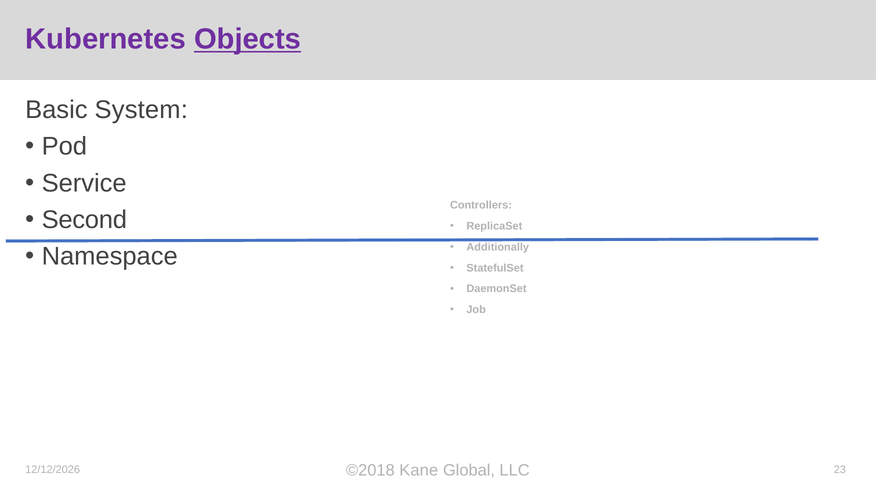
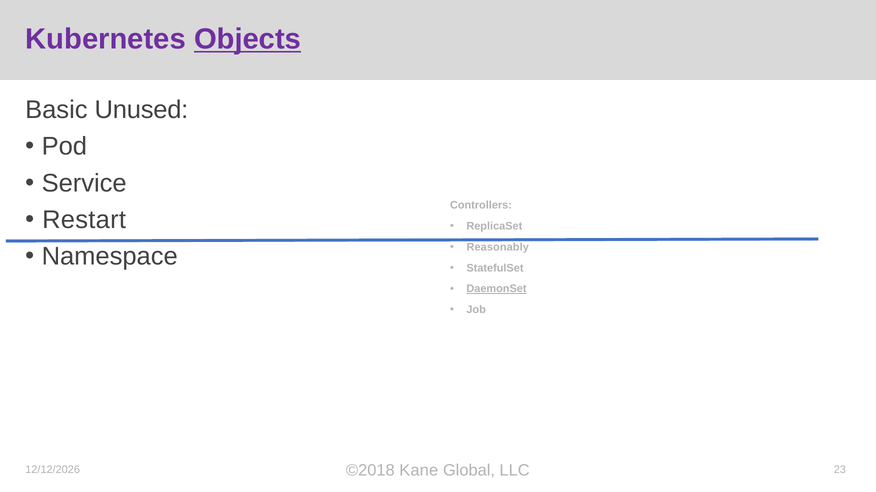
System: System -> Unused
Second: Second -> Restart
Additionally: Additionally -> Reasonably
DaemonSet underline: none -> present
